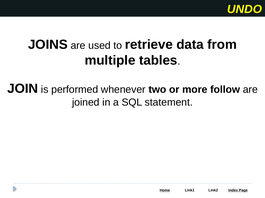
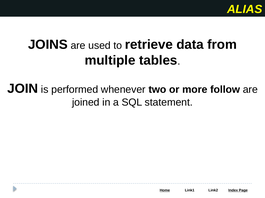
UNDO: UNDO -> ALIAS
